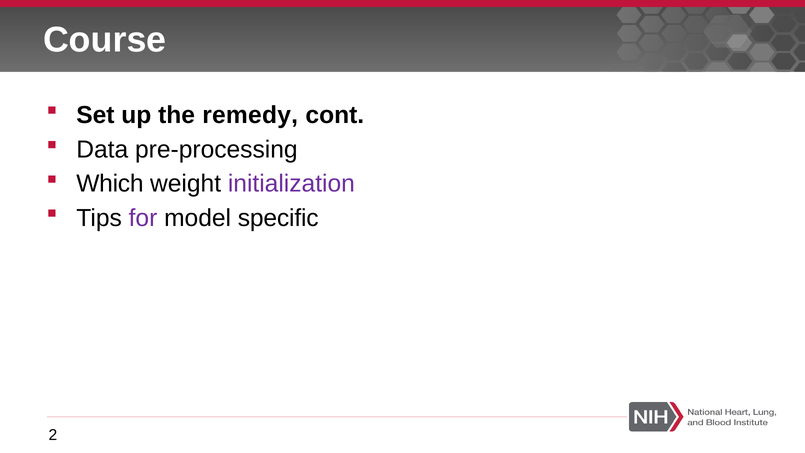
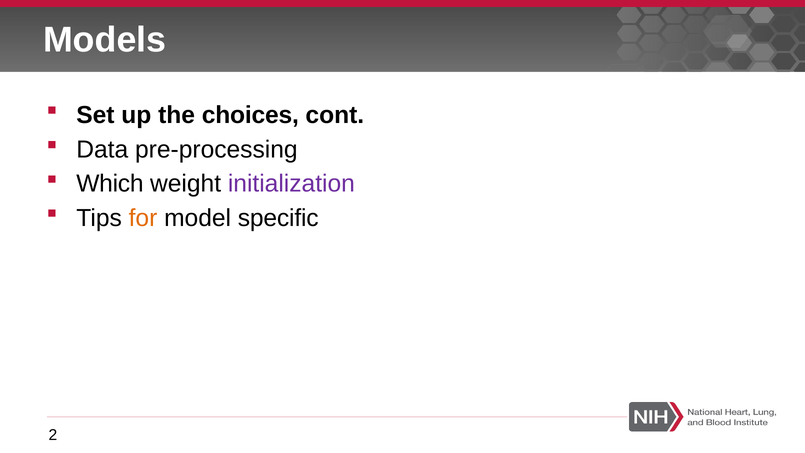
Course: Course -> Models
remedy: remedy -> choices
for colour: purple -> orange
